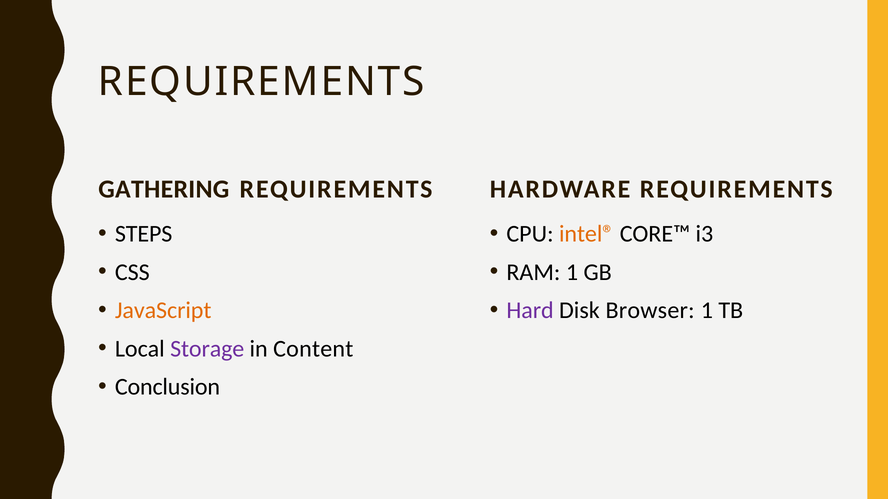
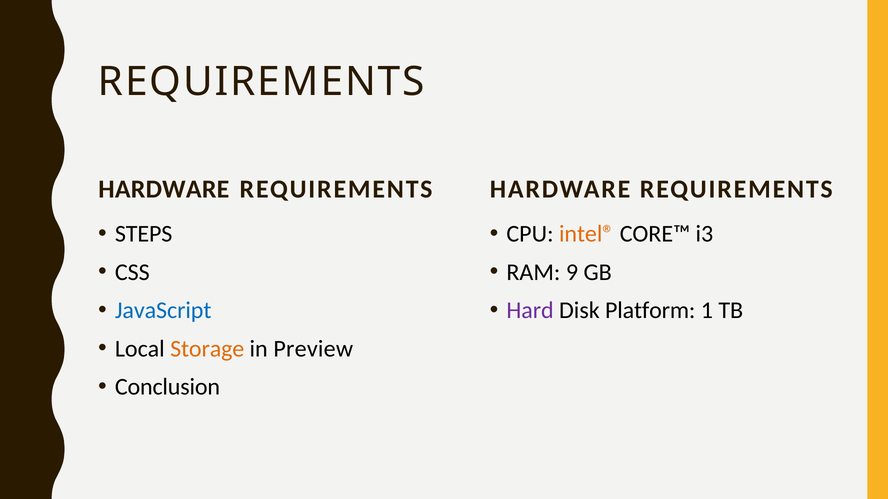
GATHERING at (164, 189): GATHERING -> HARDWARE
RAM 1: 1 -> 9
JavaScript colour: orange -> blue
Browser: Browser -> Platform
Storage colour: purple -> orange
Content: Content -> Preview
